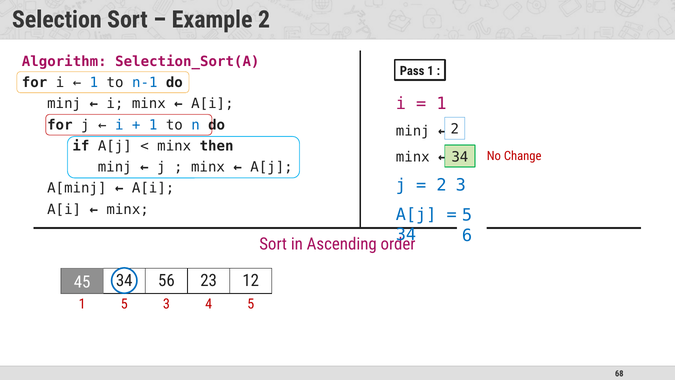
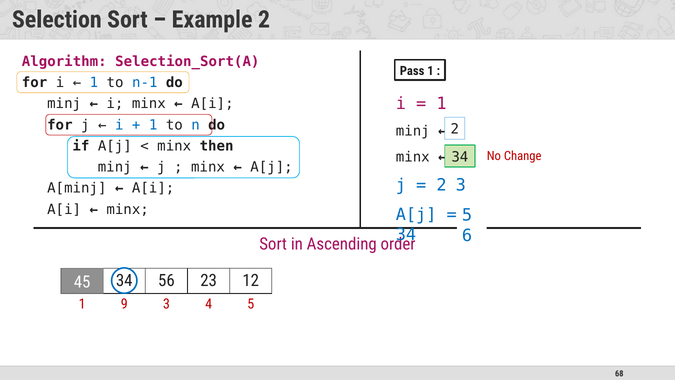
1 5: 5 -> 9
